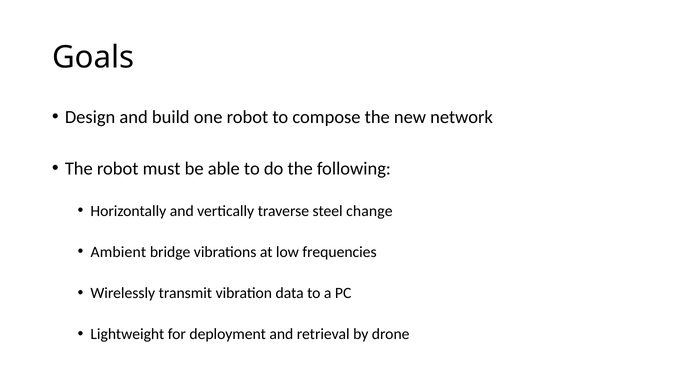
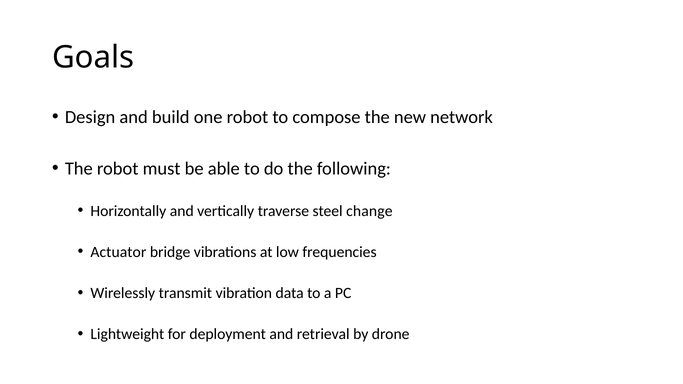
Ambient: Ambient -> Actuator
